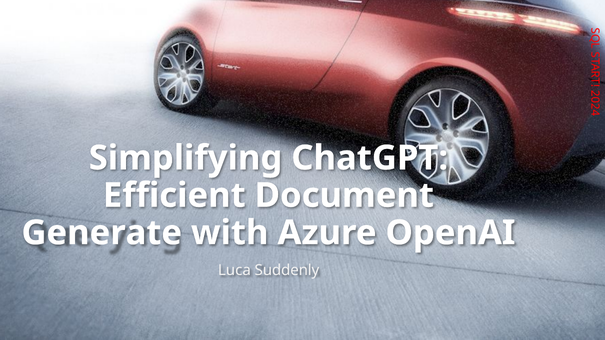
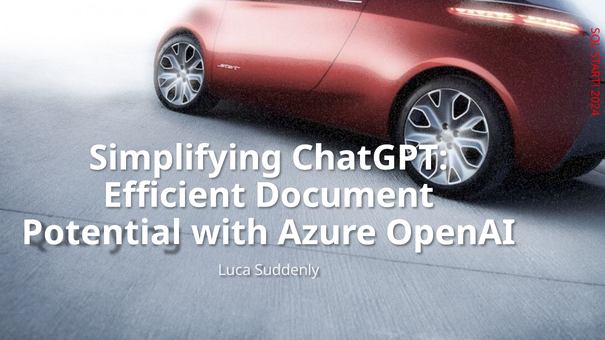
Generate: Generate -> Potential
